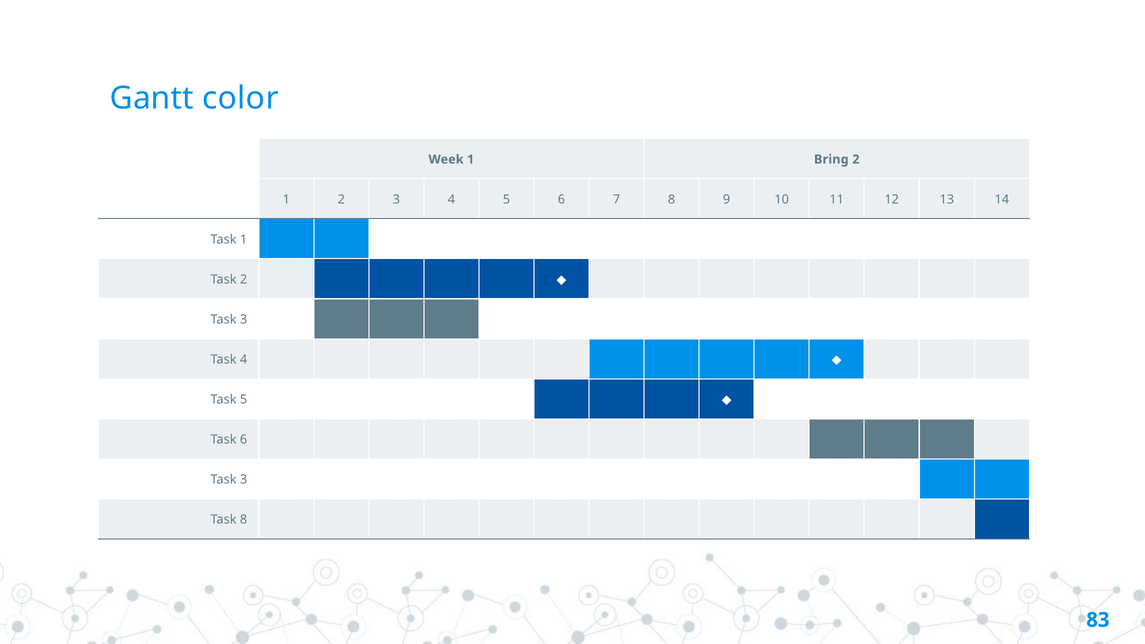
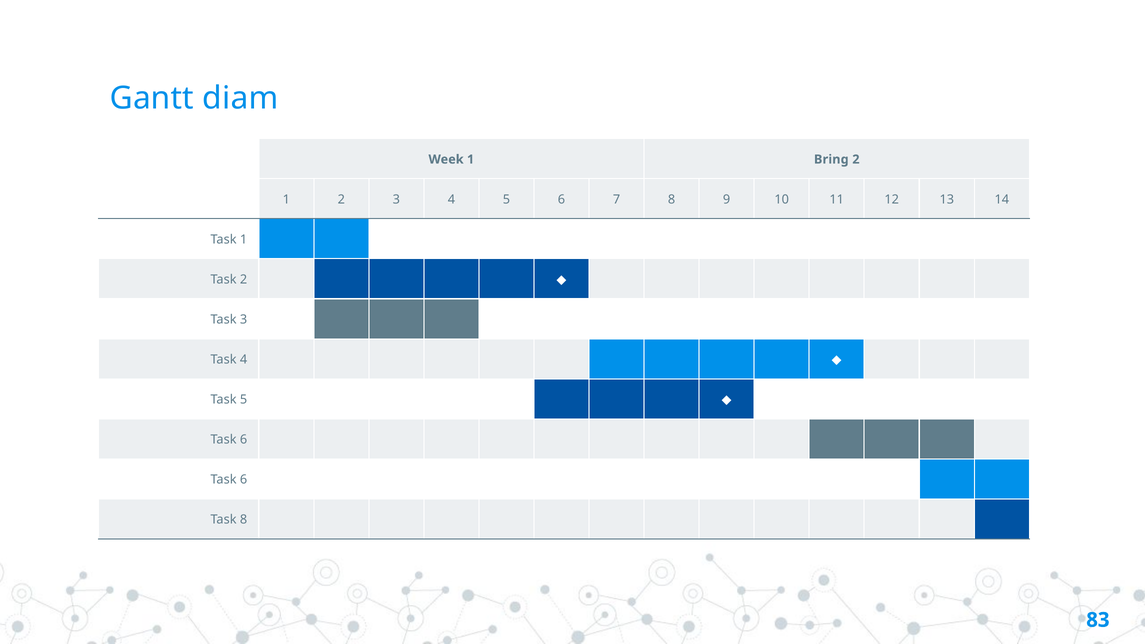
color: color -> diam
3 at (244, 480): 3 -> 6
